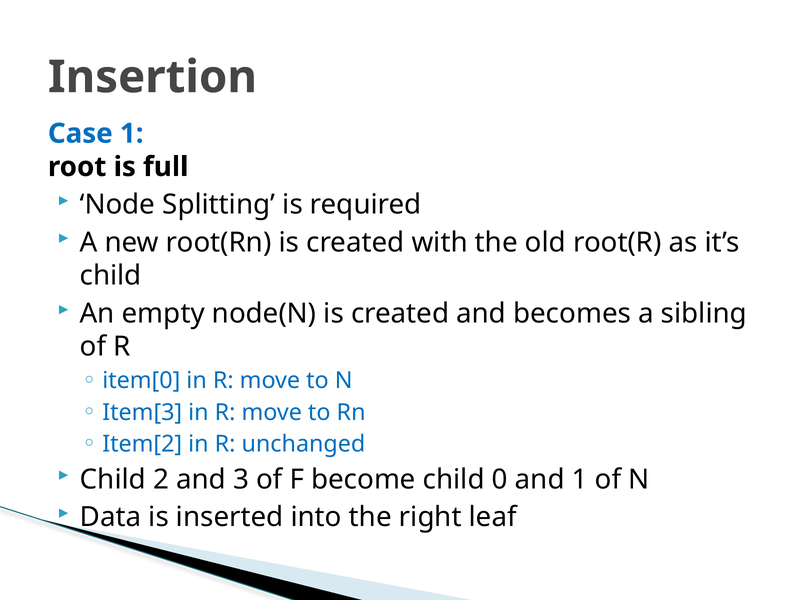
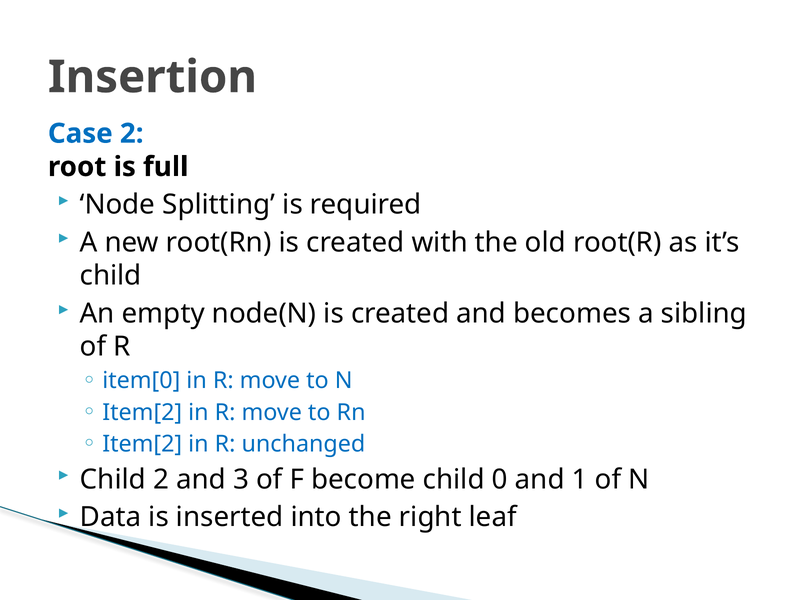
Case 1: 1 -> 2
Item[3 at (142, 412): Item[3 -> Item[2
